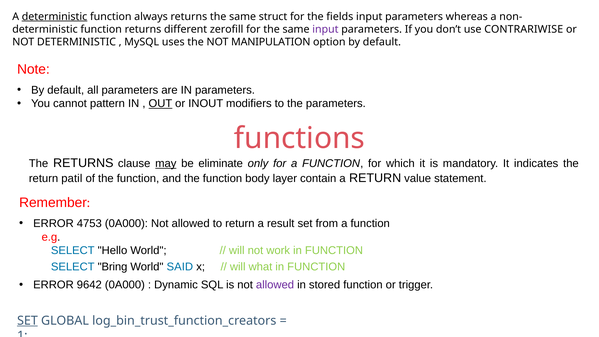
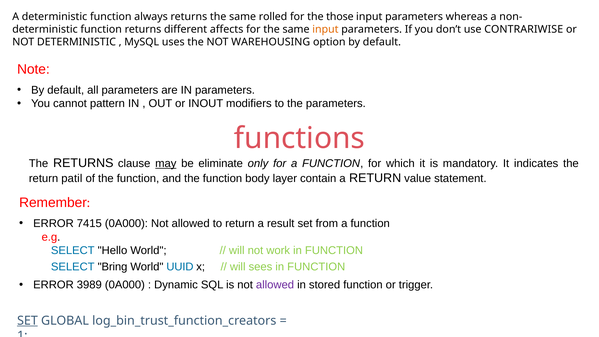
deterministic at (55, 17) underline: present -> none
struct: struct -> rolled
fields: fields -> those
zerofill: zerofill -> affects
input at (325, 29) colour: purple -> orange
MANIPULATION: MANIPULATION -> WAREHOUSING
OUT underline: present -> none
4753: 4753 -> 7415
SAID: SAID -> UUID
what: what -> sees
9642: 9642 -> 3989
